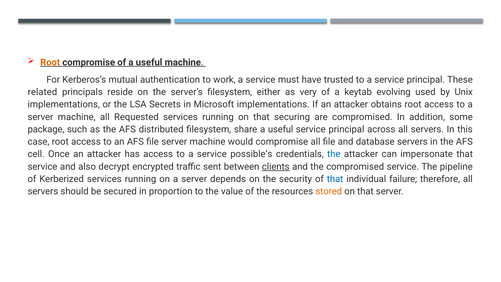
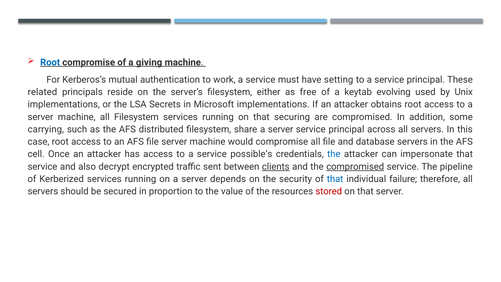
Root at (50, 62) colour: orange -> blue
of a useful: useful -> giving
trusted: trusted -> setting
very: very -> free
all Requested: Requested -> Filesystem
package: package -> carrying
share a useful: useful -> server
compromised at (355, 166) underline: none -> present
stored colour: orange -> red
